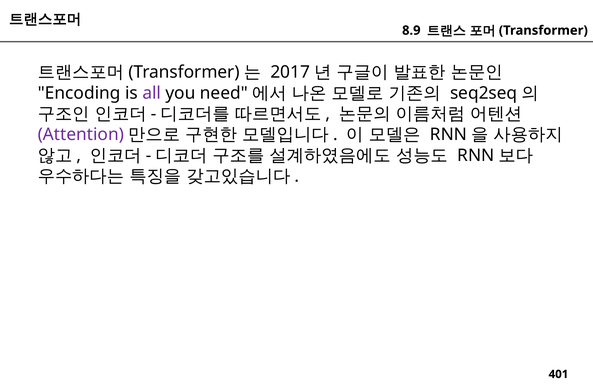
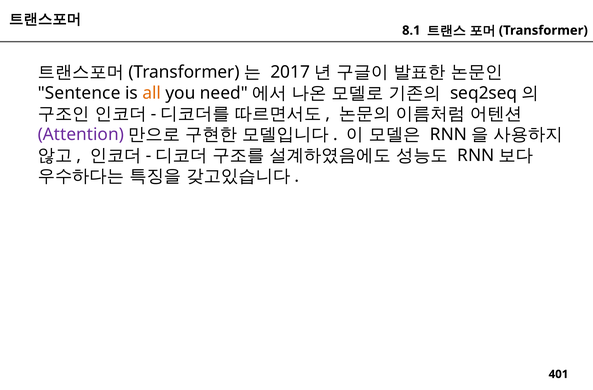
8.9: 8.9 -> 8.1
Encoding: Encoding -> Sentence
all colour: purple -> orange
